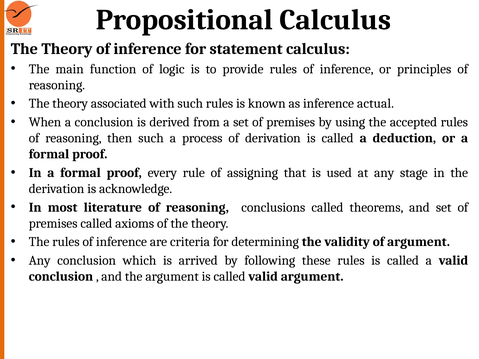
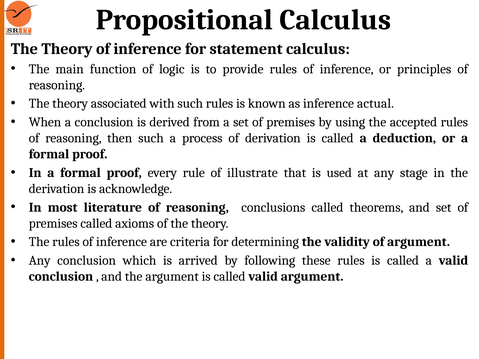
assigning: assigning -> illustrate
